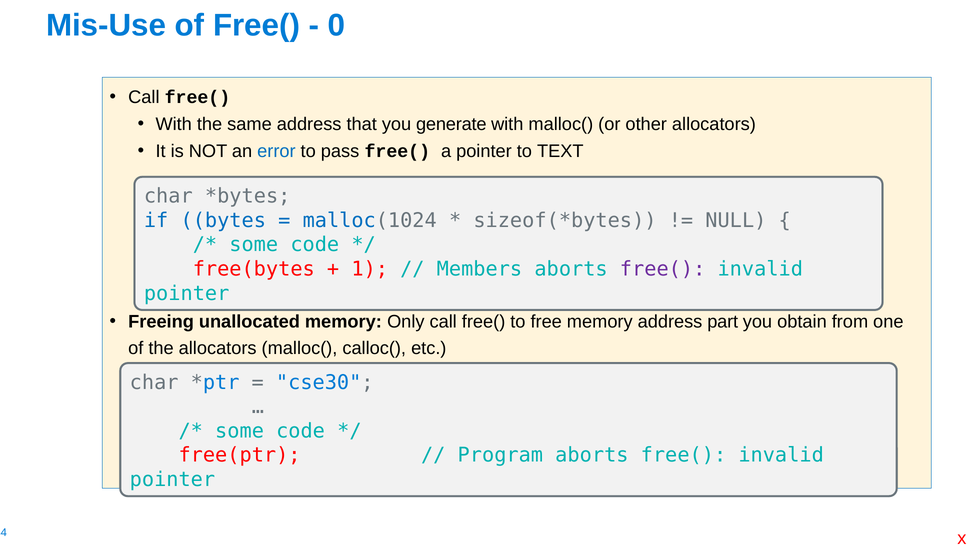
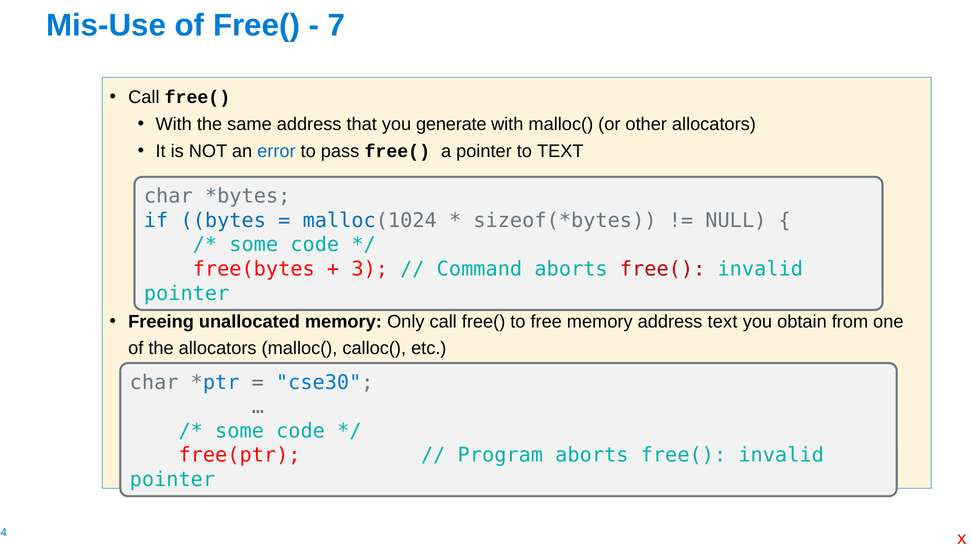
0: 0 -> 7
1: 1 -> 3
Members: Members -> Command
free( at (663, 269) colour: purple -> red
address part: part -> text
